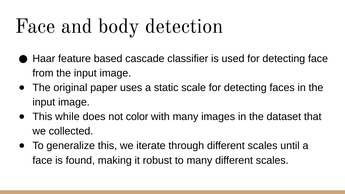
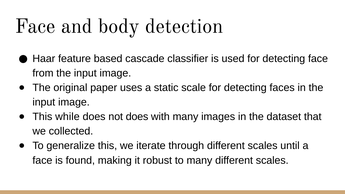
not color: color -> does
